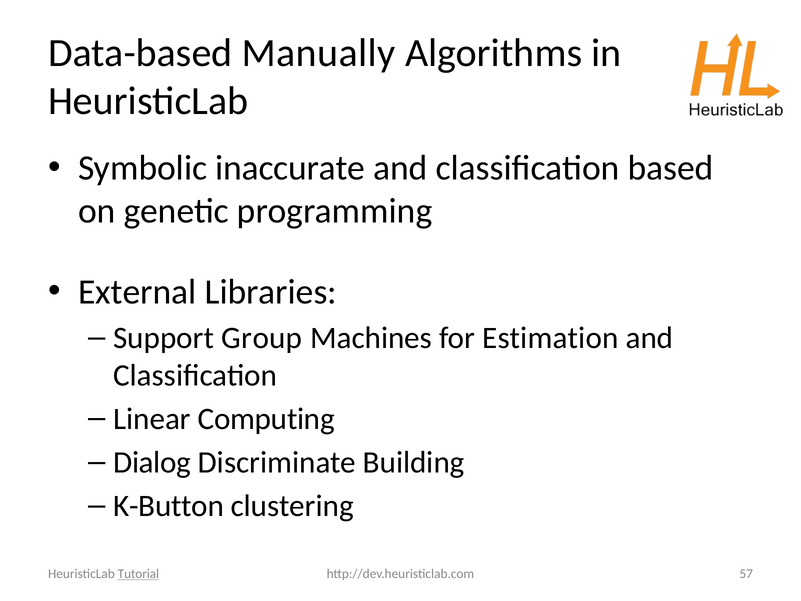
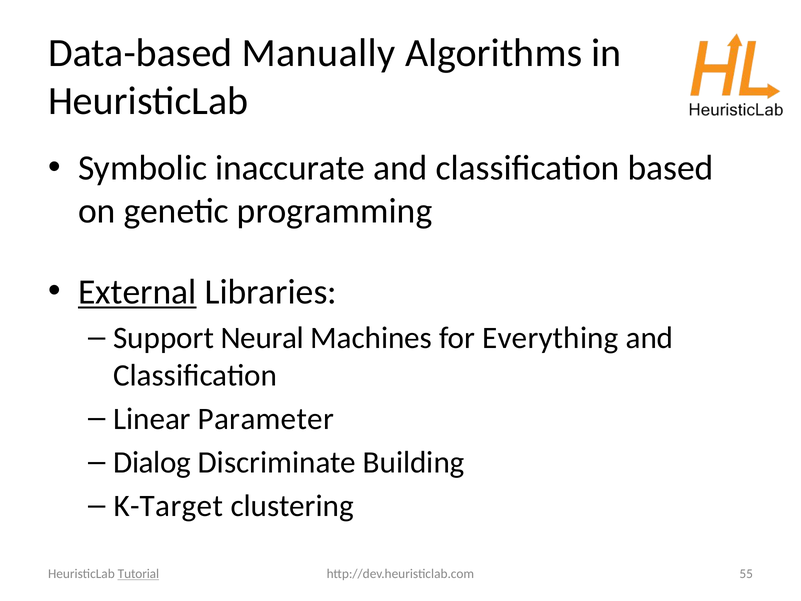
External underline: none -> present
Group: Group -> Neural
Estimation: Estimation -> Everything
Computing: Computing -> Parameter
K-Button: K-Button -> K-Target
57: 57 -> 55
